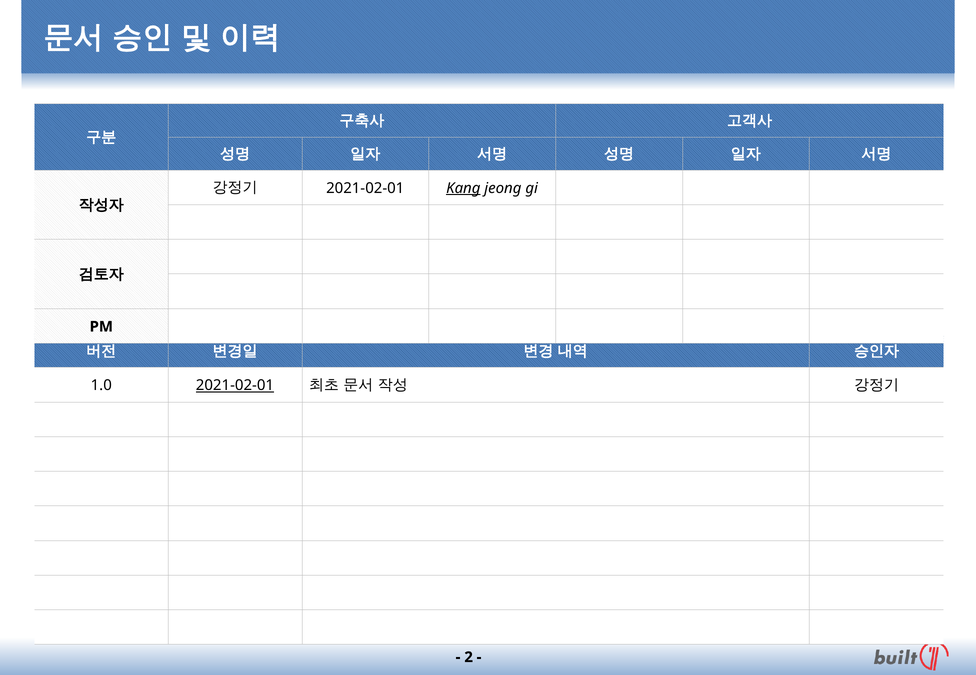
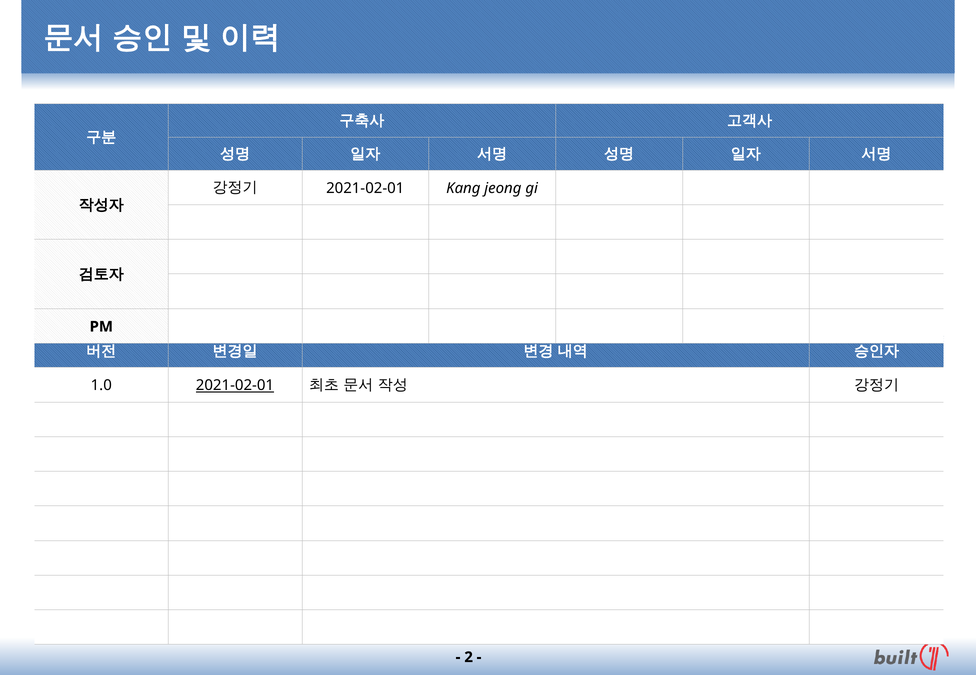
Kang underline: present -> none
